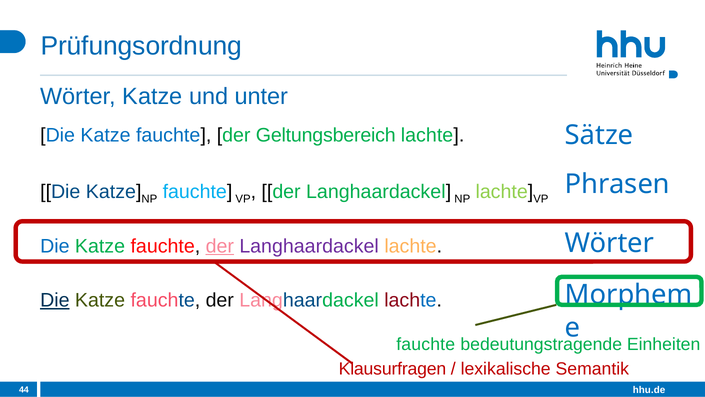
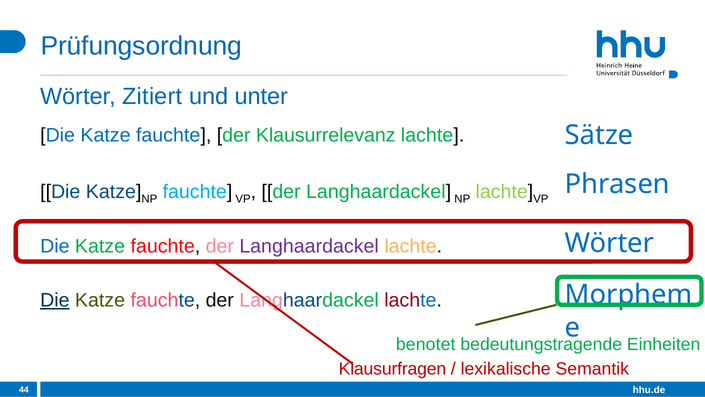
Wörter Katze: Katze -> Zitiert
Geltungsbereich: Geltungsbereich -> Klausurrelevanz
der at (220, 246) underline: present -> none
fauchte at (426, 344): fauchte -> benotet
